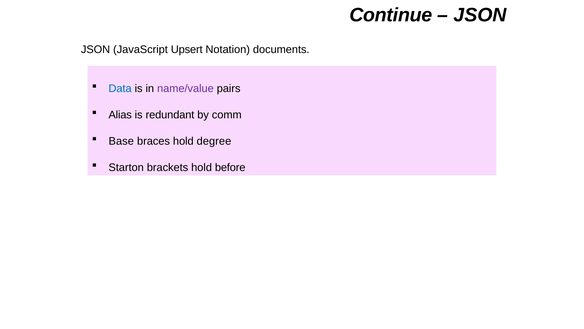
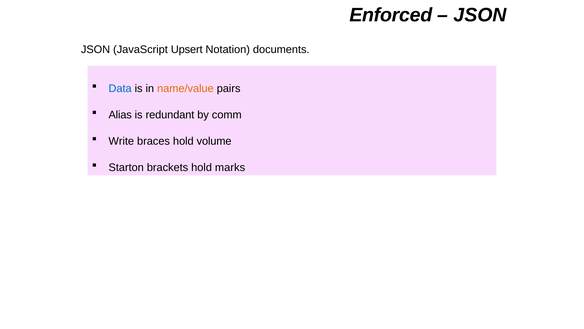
Continue: Continue -> Enforced
name/value colour: purple -> orange
Base: Base -> Write
degree: degree -> volume
before: before -> marks
